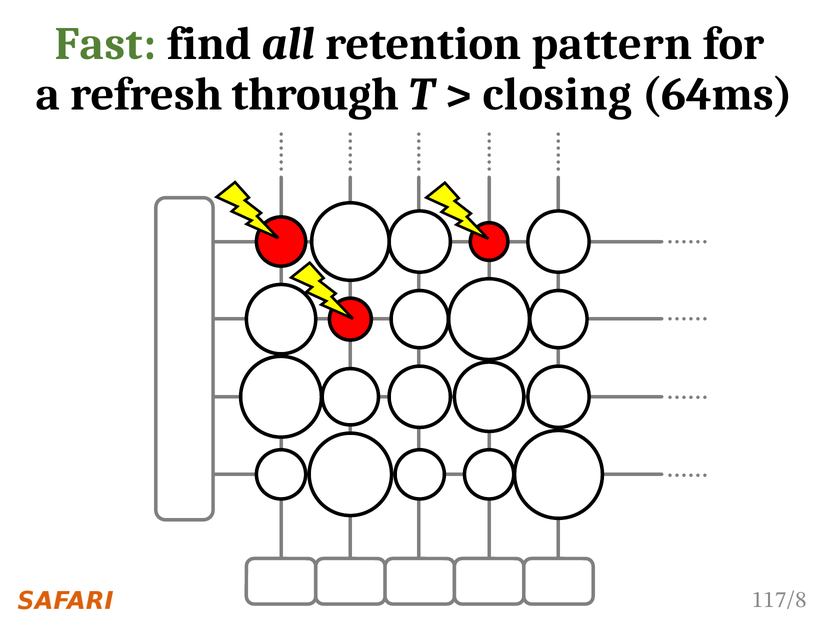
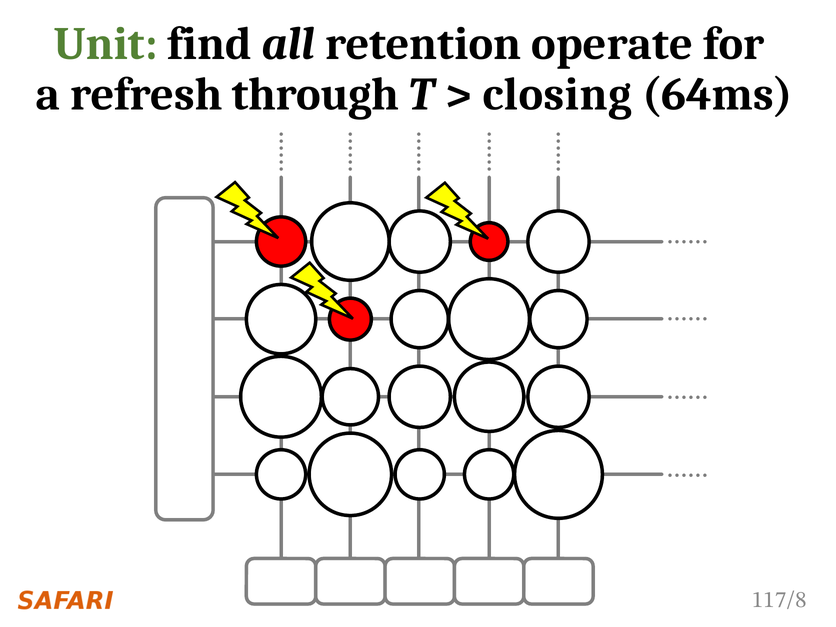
Fast: Fast -> Unit
pattern: pattern -> operate
